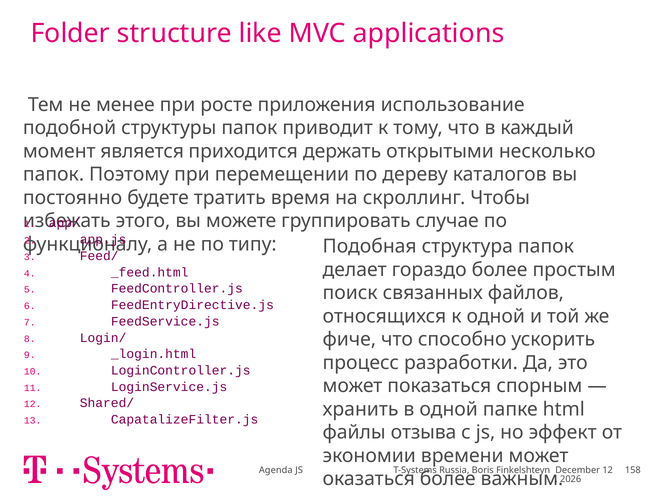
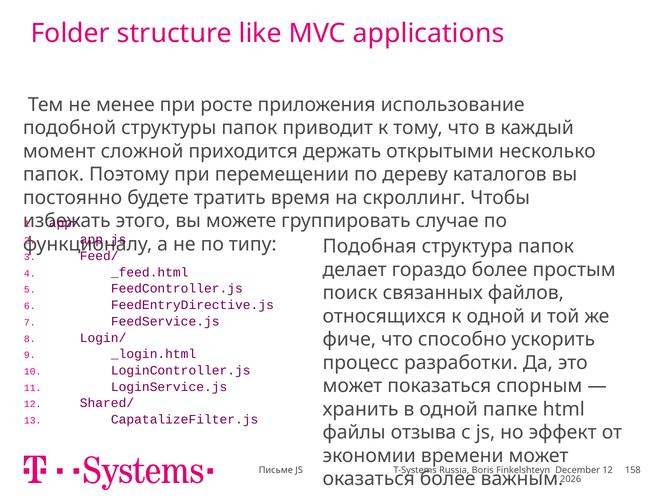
является: является -> сложной
Agenda: Agenda -> Письме
